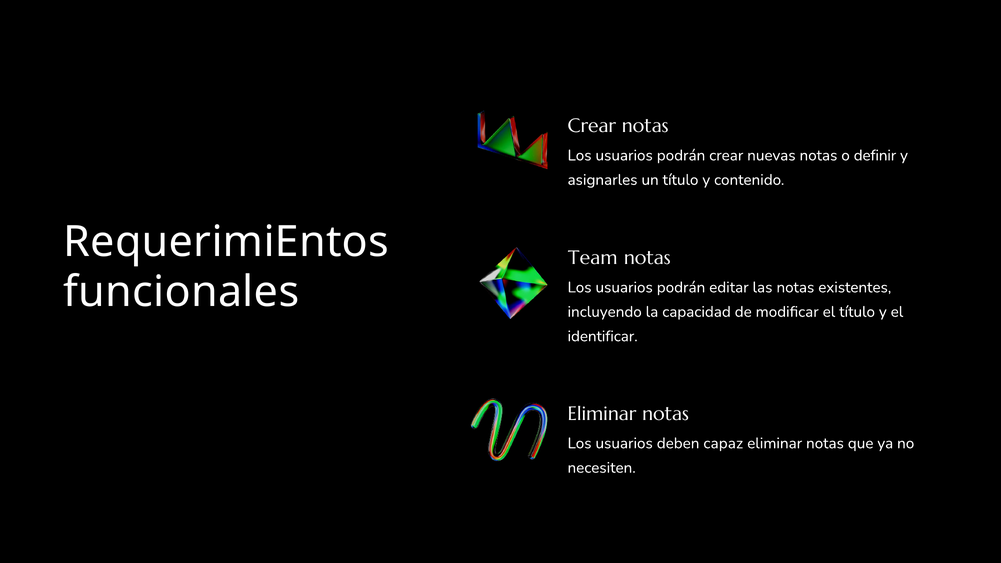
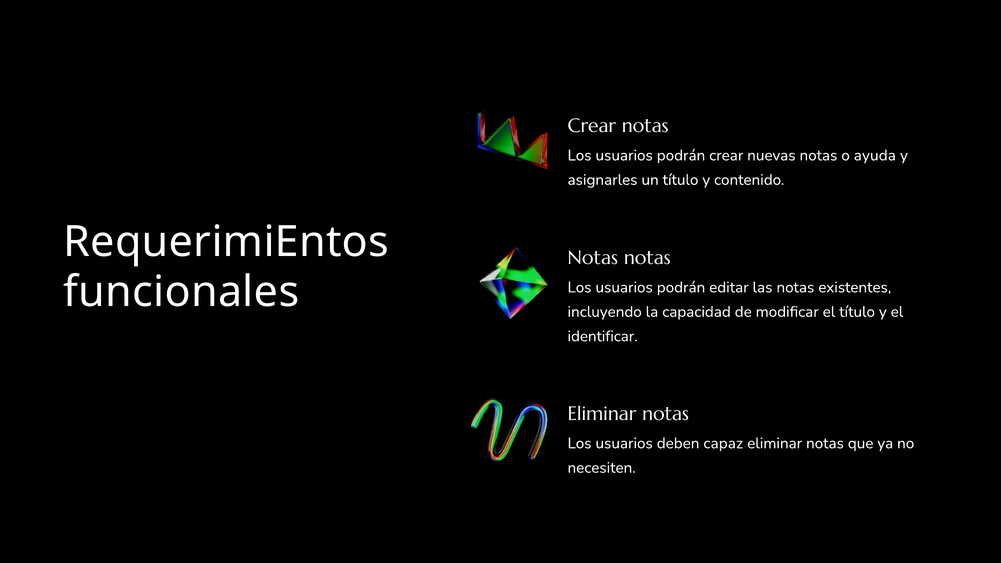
definir: definir -> ayuda
Team at (593, 258): Team -> Notas
